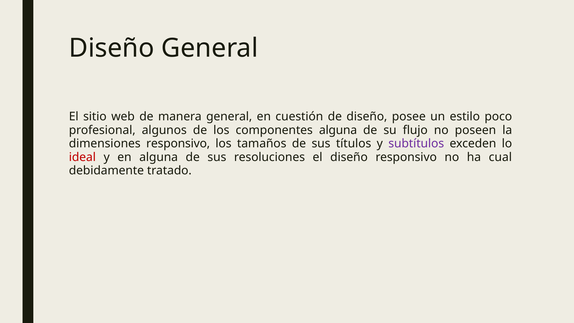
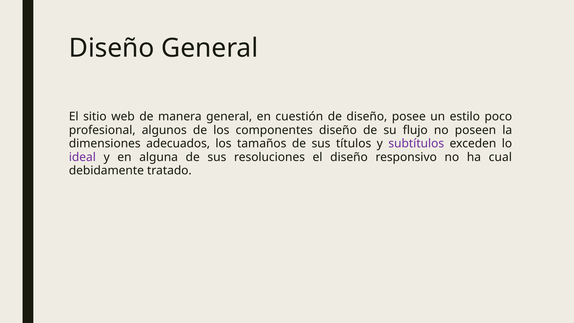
componentes alguna: alguna -> diseño
dimensiones responsivo: responsivo -> adecuados
ideal colour: red -> purple
